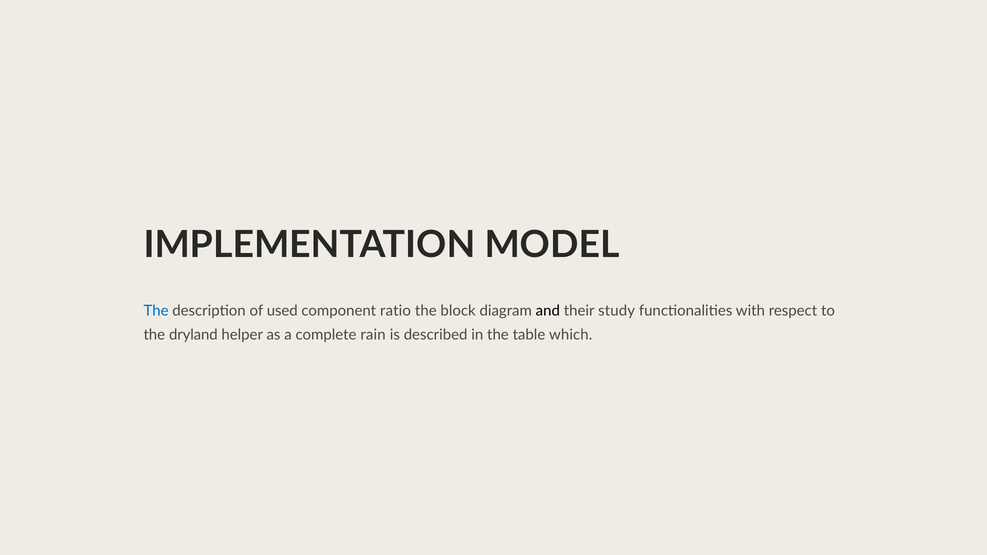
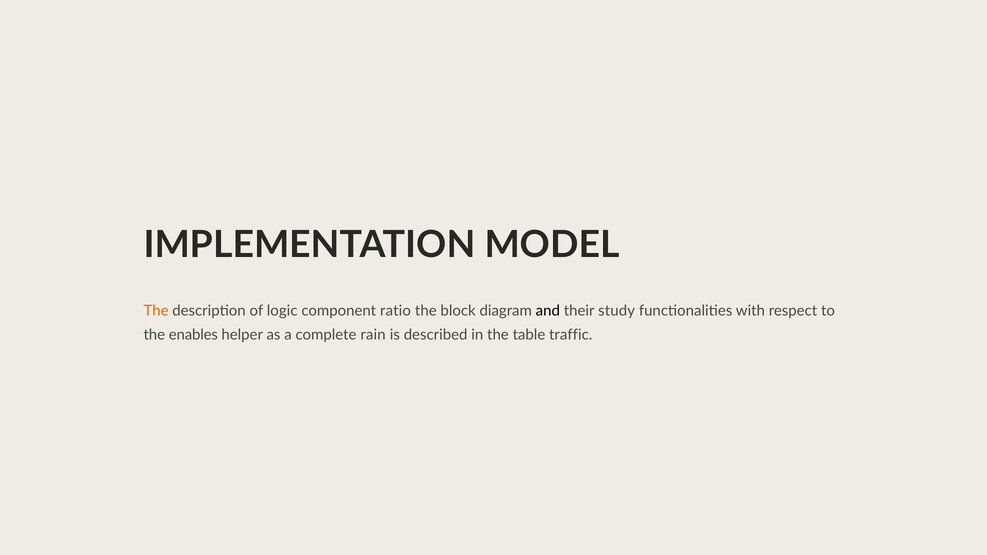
The at (156, 311) colour: blue -> orange
used: used -> logic
dryland: dryland -> enables
which: which -> traffic
